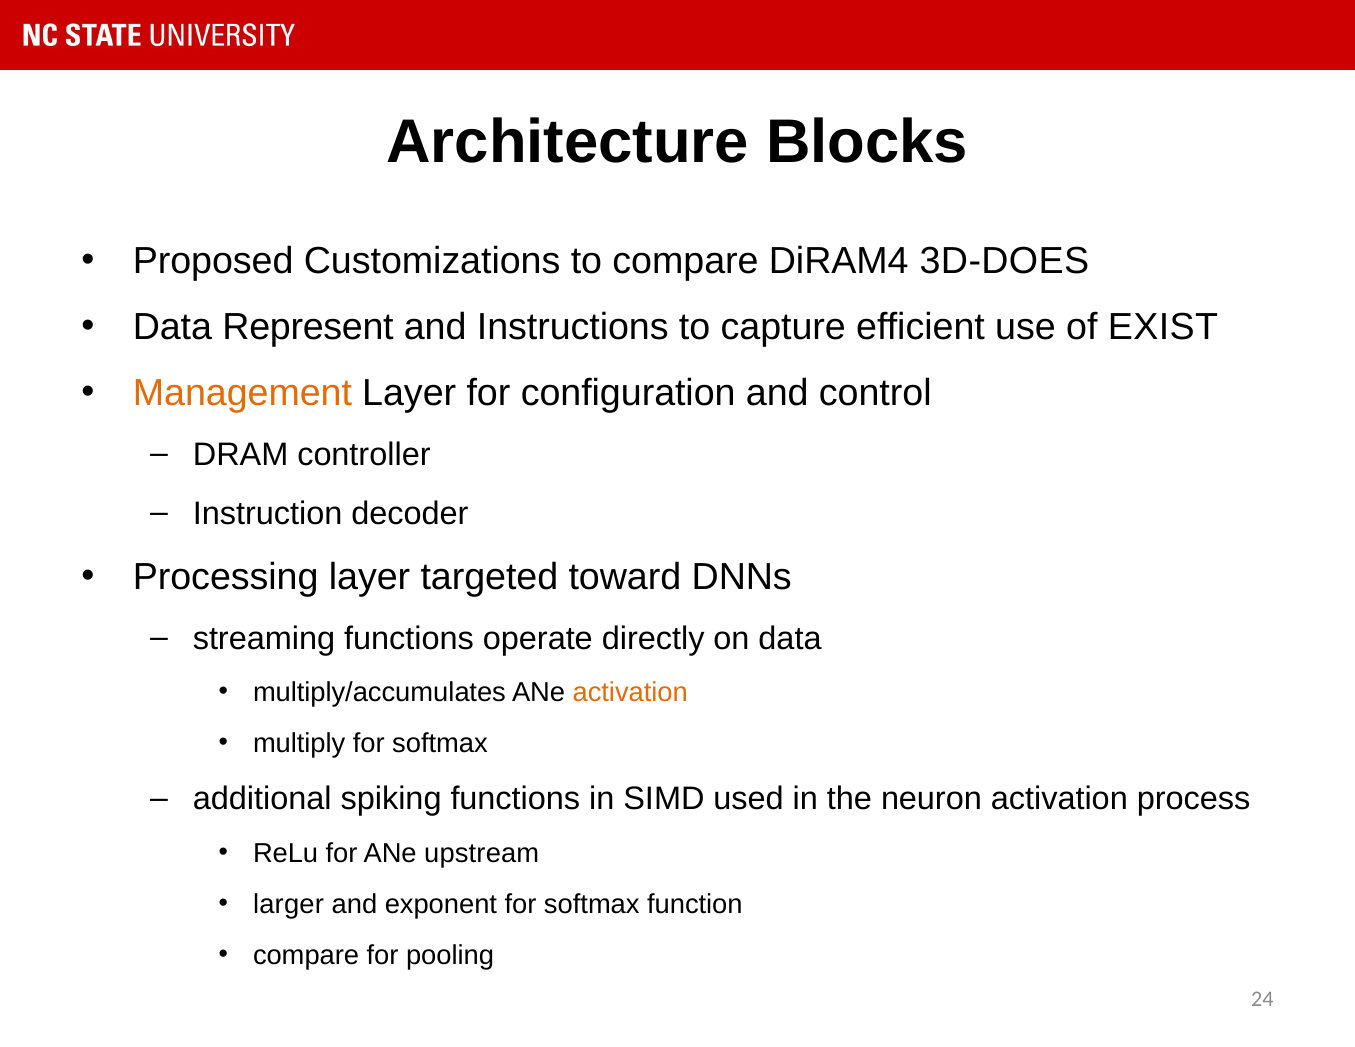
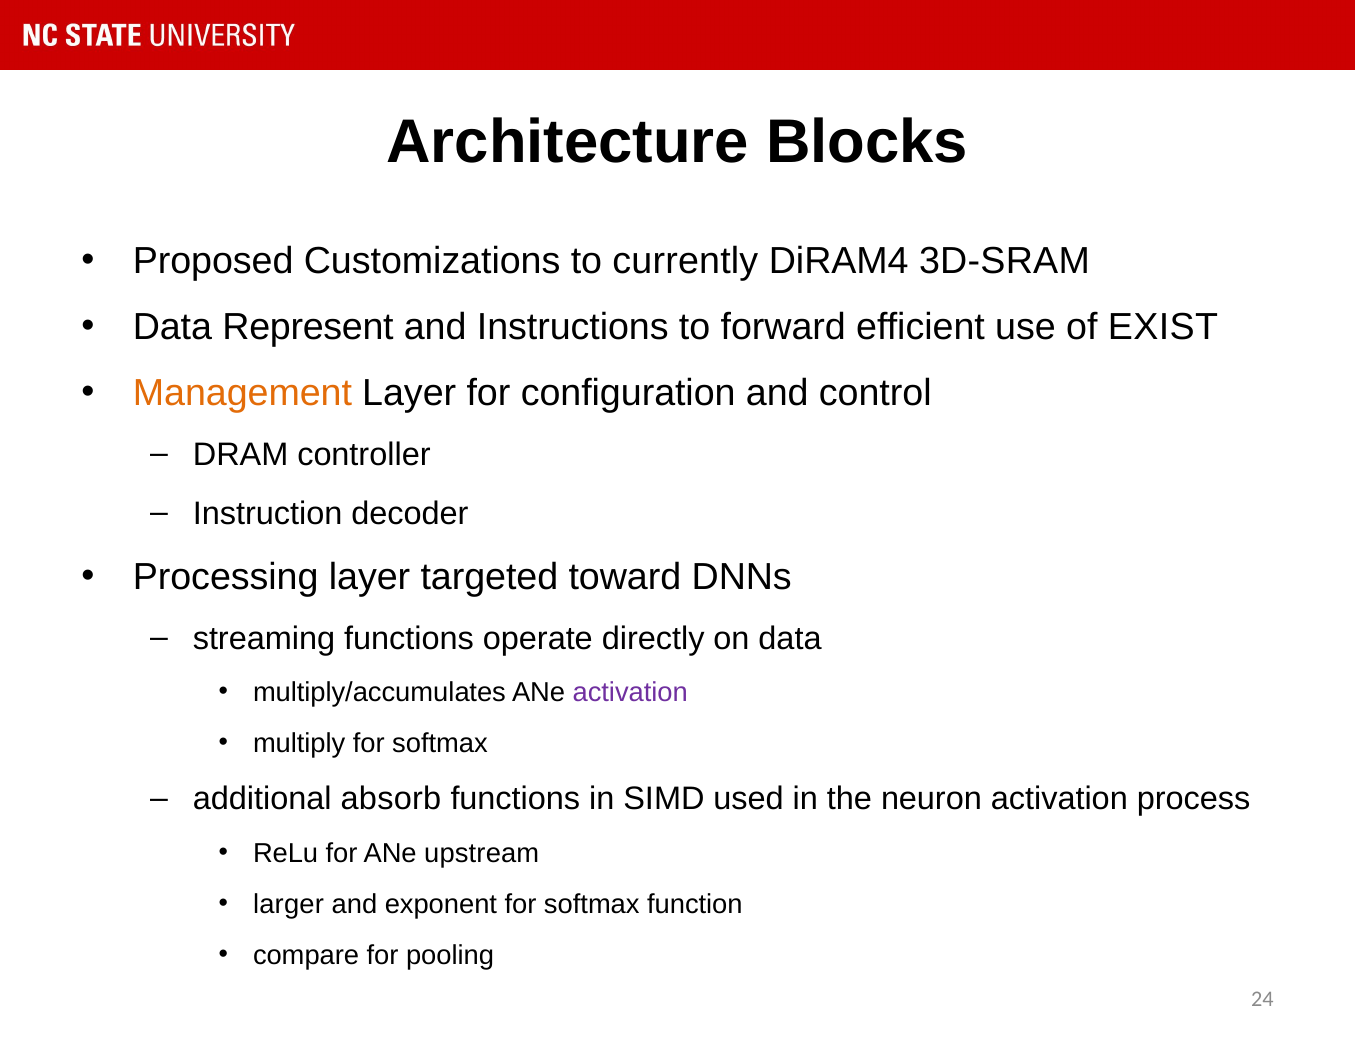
to compare: compare -> currently
3D-DOES: 3D-DOES -> 3D-SRAM
capture: capture -> forward
activation at (630, 692) colour: orange -> purple
spiking: spiking -> absorb
